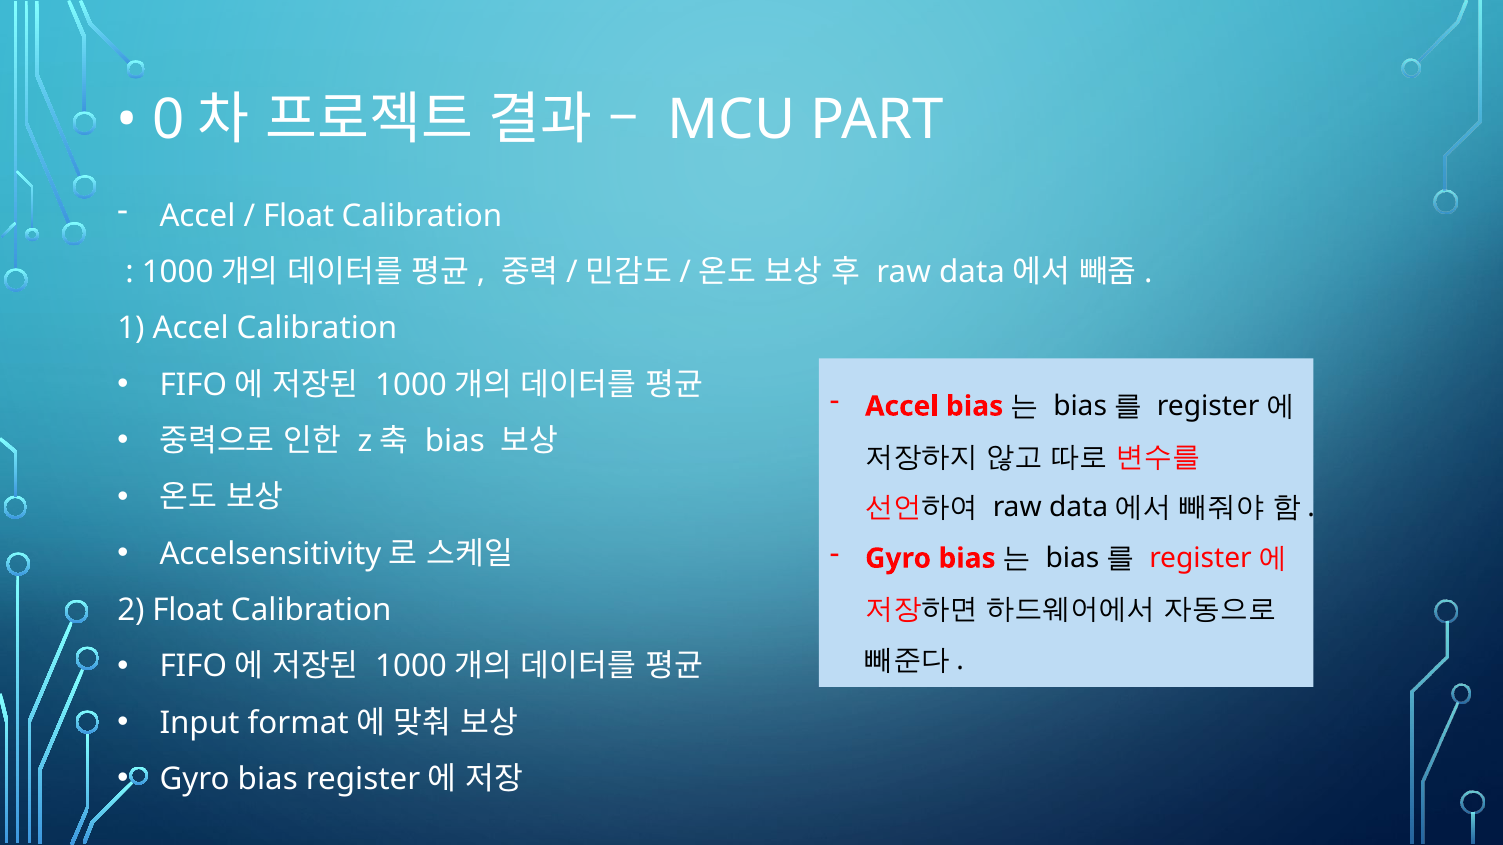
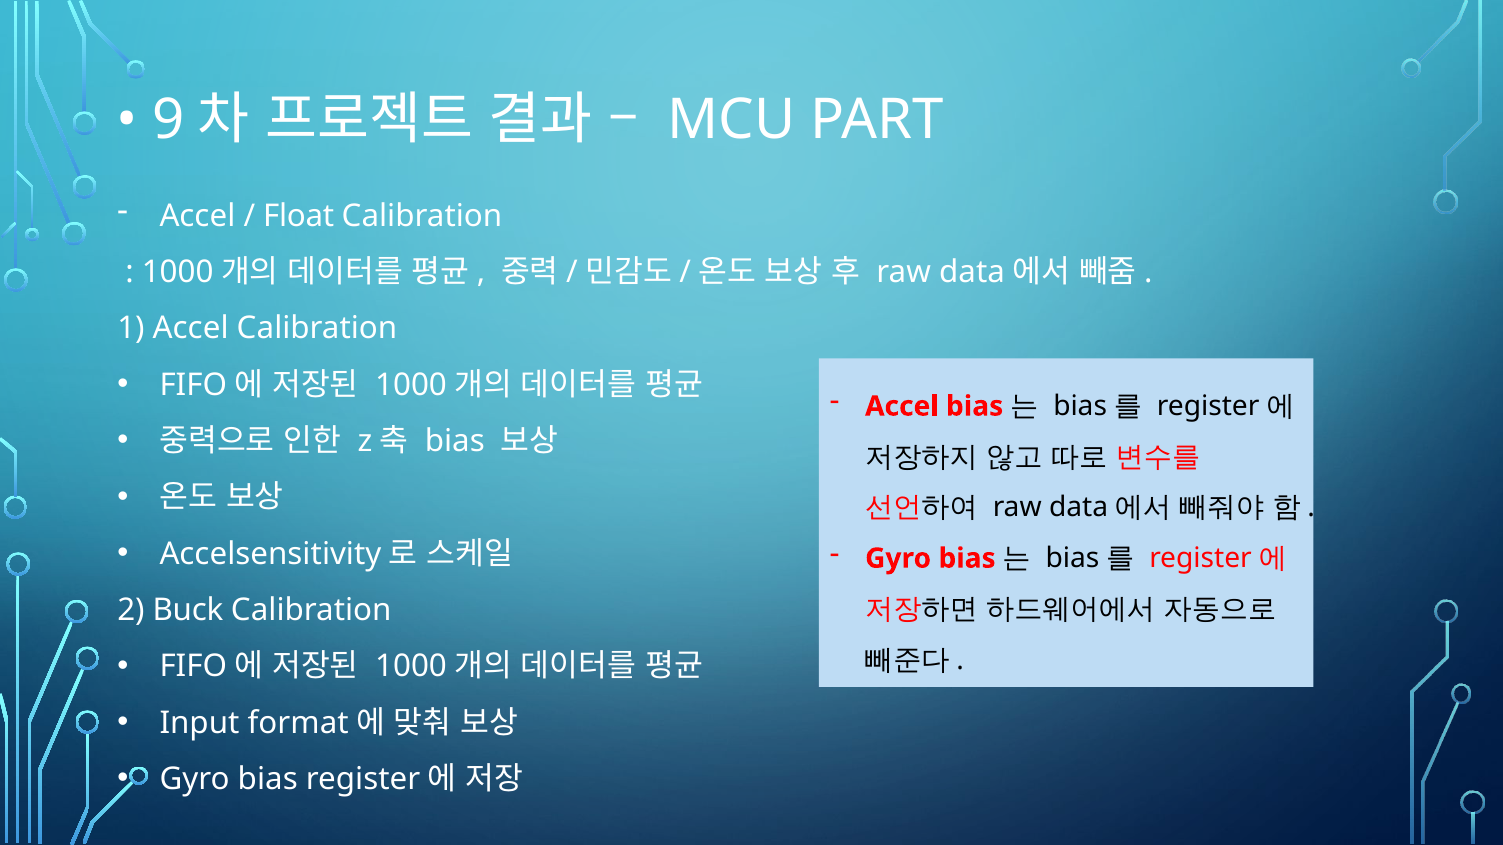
0: 0 -> 9
2 Float: Float -> Buck
